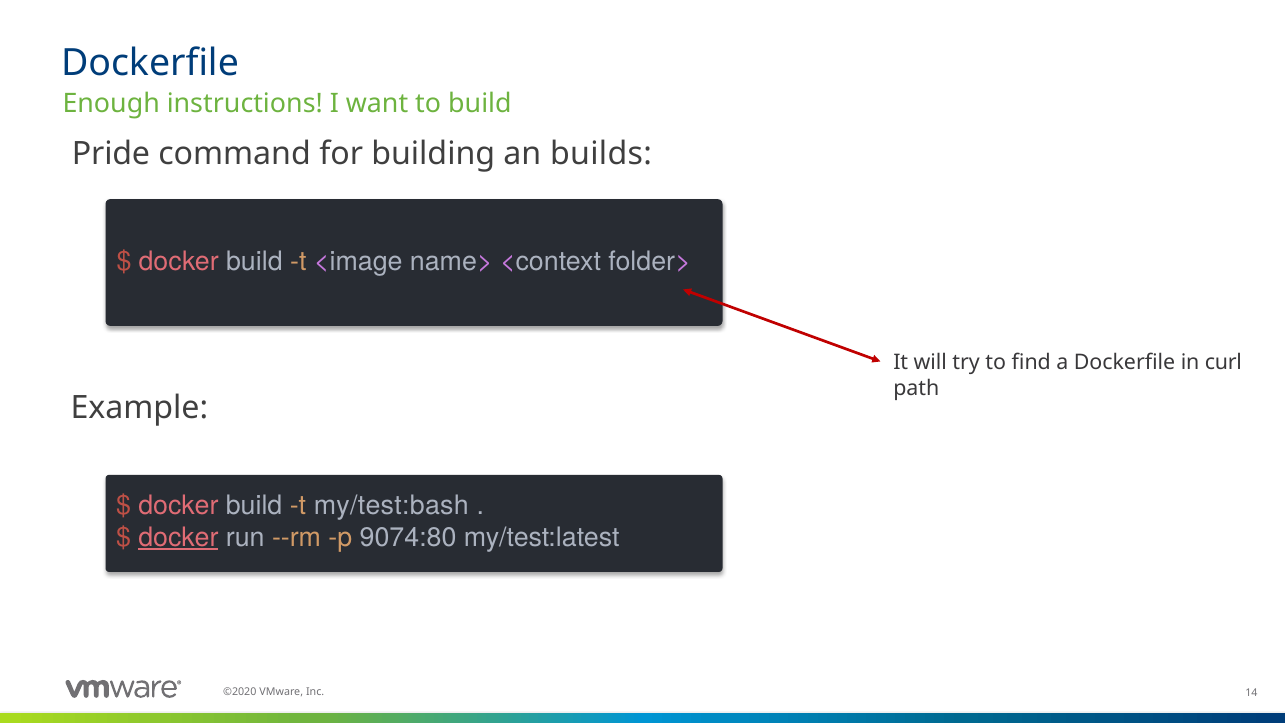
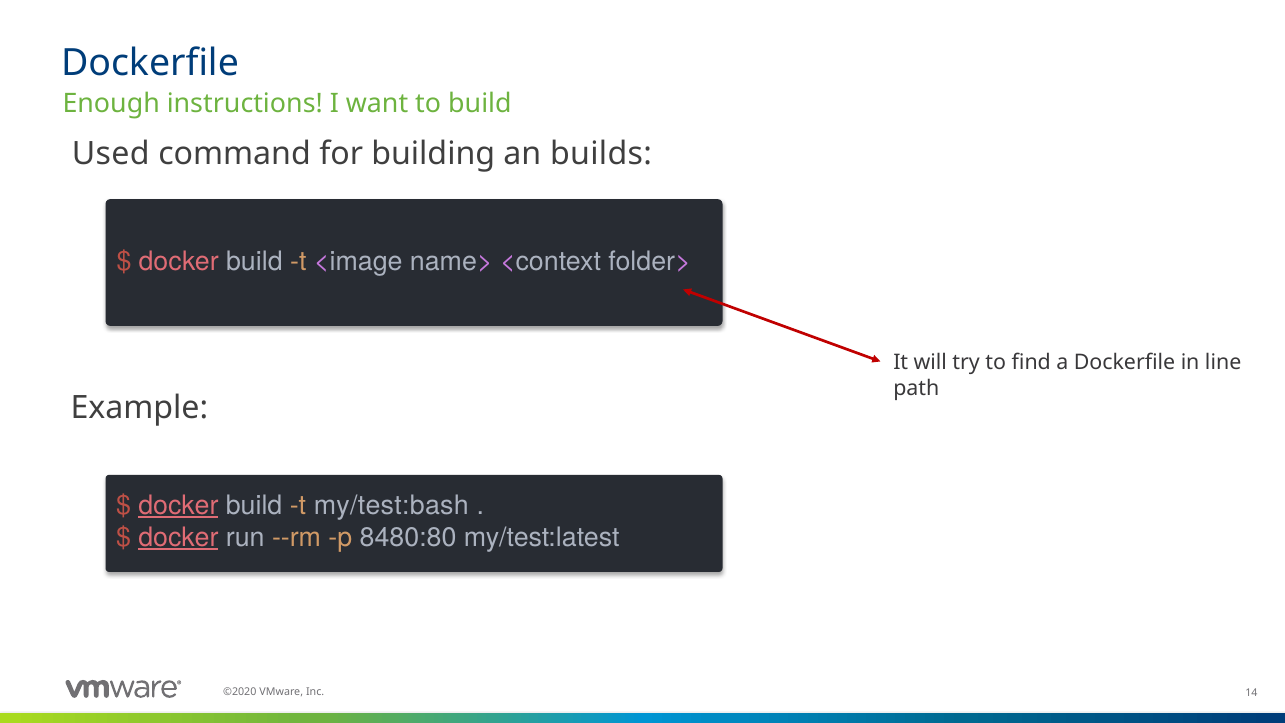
Pride: Pride -> Used
curl: curl -> line
docker at (178, 505) underline: none -> present
9074:80: 9074:80 -> 8480:80
